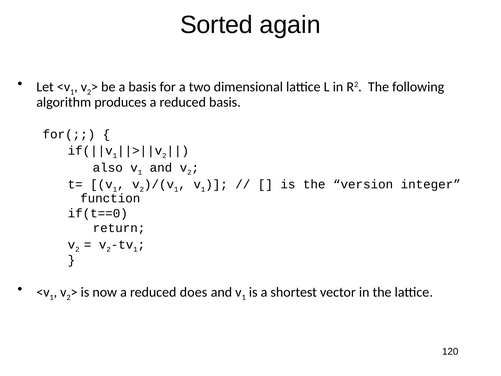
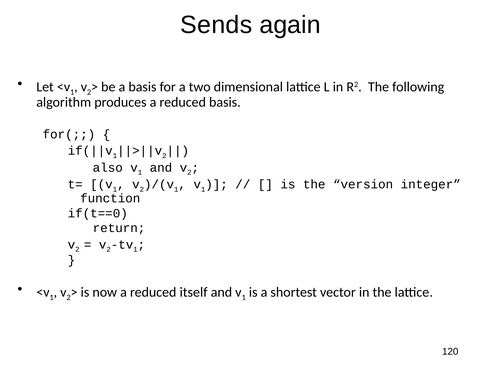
Sorted: Sorted -> Sends
does: does -> itself
